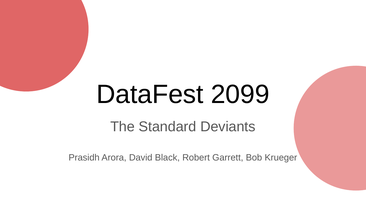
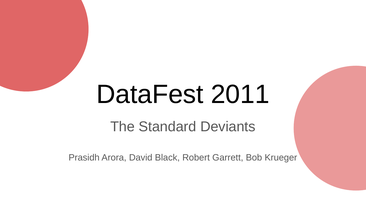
2099: 2099 -> 2011
